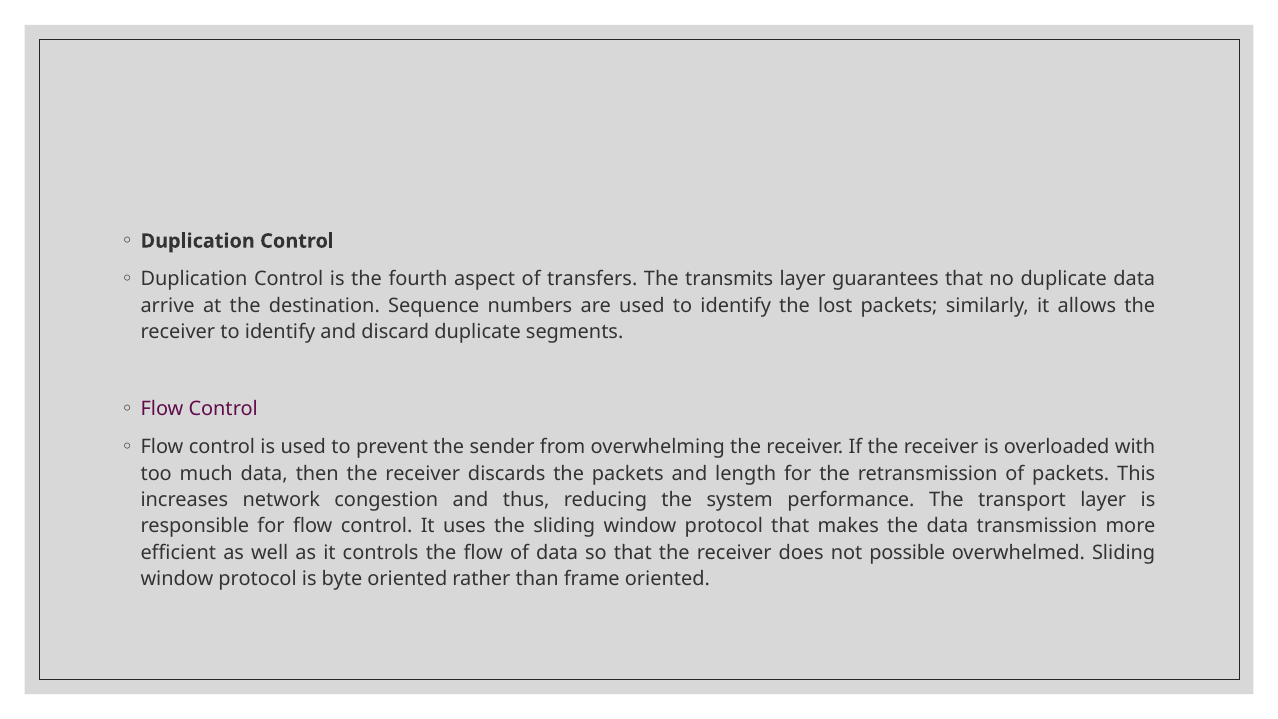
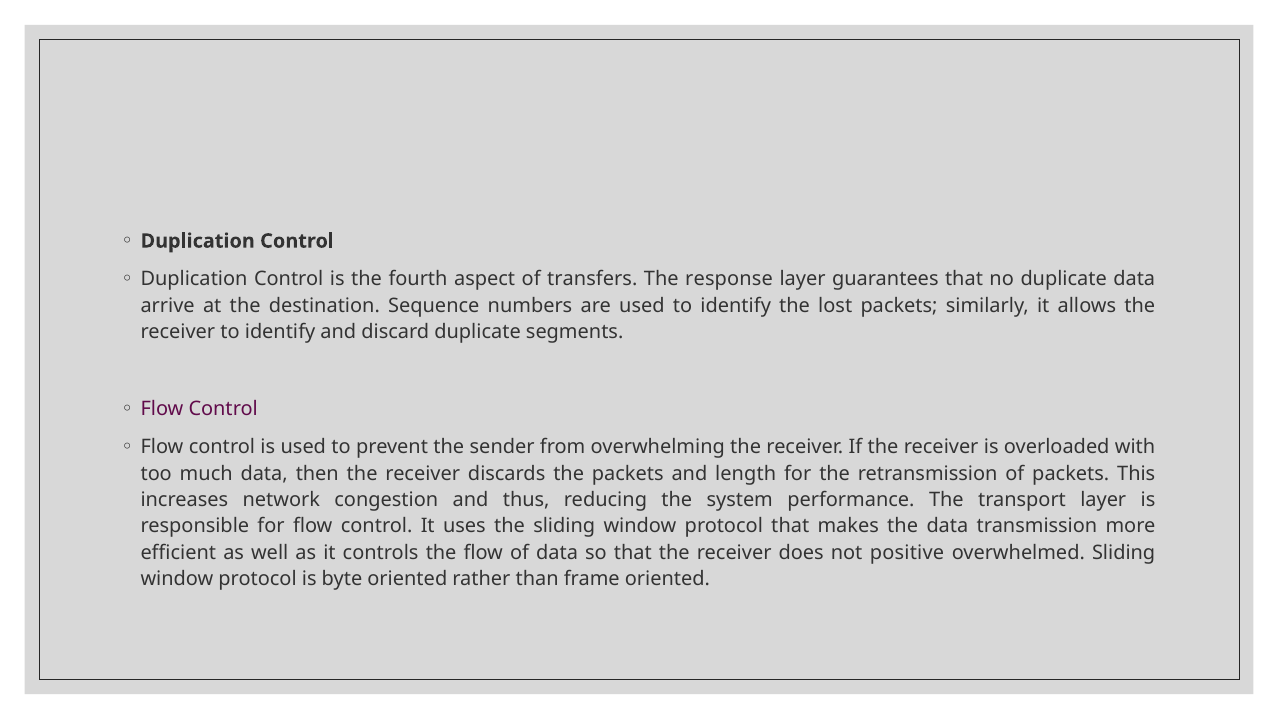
transmits: transmits -> response
possible: possible -> positive
